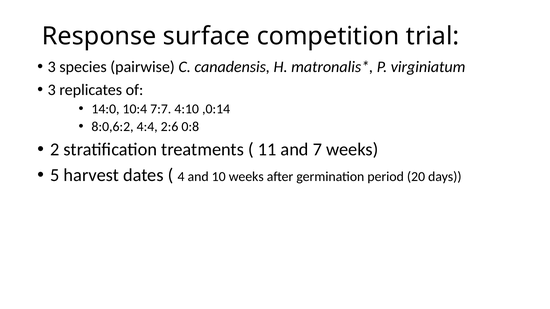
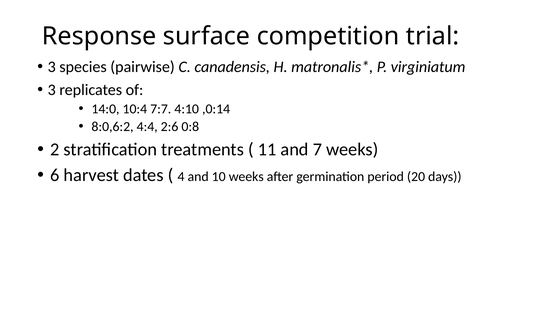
5: 5 -> 6
